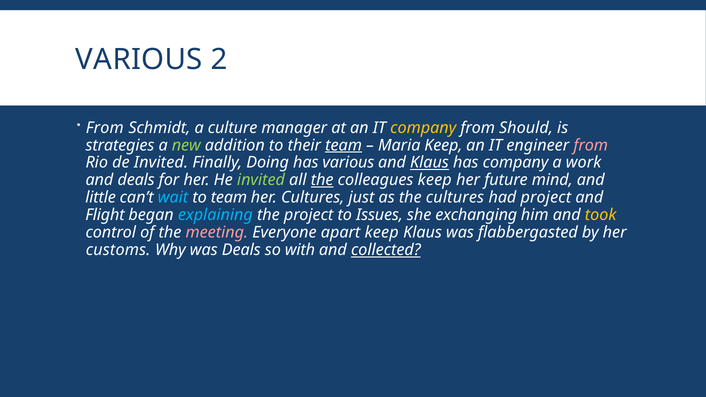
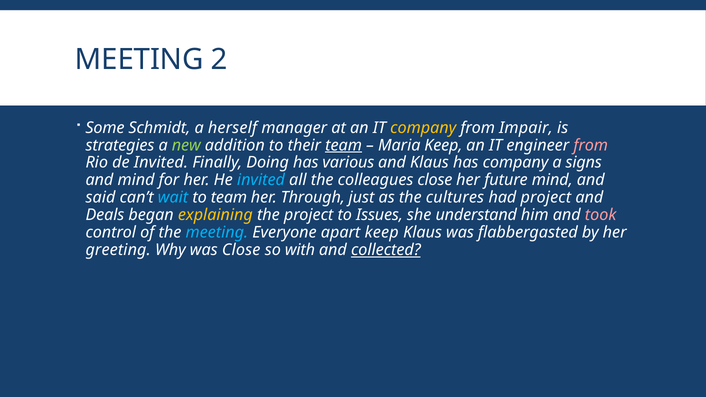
VARIOUS at (139, 59): VARIOUS -> MEETING
From at (105, 128): From -> Some
culture: culture -> herself
Should: Should -> Impair
Klaus at (429, 163) underline: present -> none
work: work -> signs
and deals: deals -> mind
invited at (261, 180) colour: light green -> light blue
the at (322, 180) underline: present -> none
colleagues keep: keep -> close
little: little -> said
her Cultures: Cultures -> Through
Flight: Flight -> Deals
explaining colour: light blue -> yellow
exchanging: exchanging -> understand
took colour: yellow -> pink
meeting at (217, 233) colour: pink -> light blue
customs: customs -> greeting
was Deals: Deals -> Close
